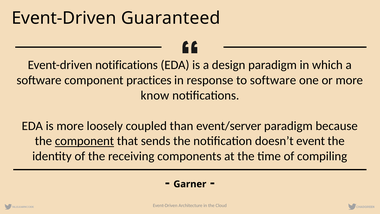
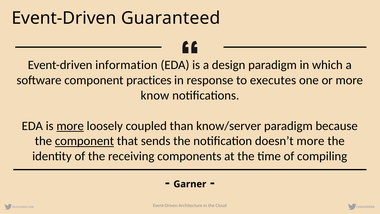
Event-driven notifications: notifications -> information
to software: software -> executes
more at (70, 126) underline: none -> present
event/server: event/server -> know/server
doesn’t event: event -> more
